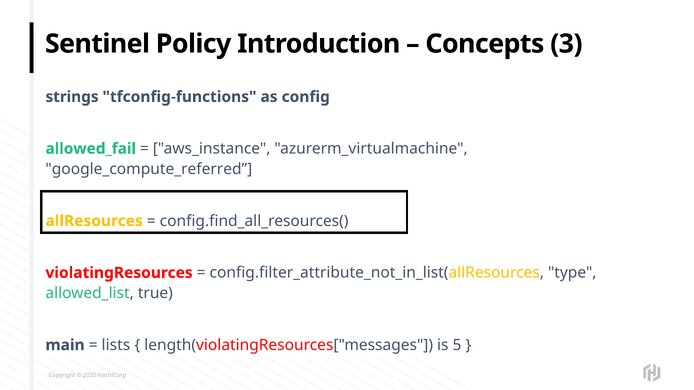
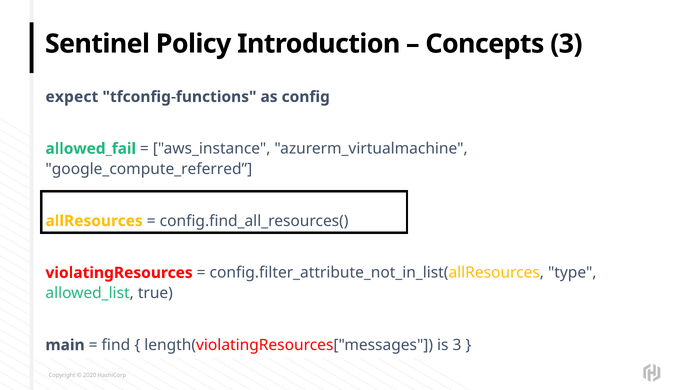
strings: strings -> expect
lists: lists -> find
is 5: 5 -> 3
